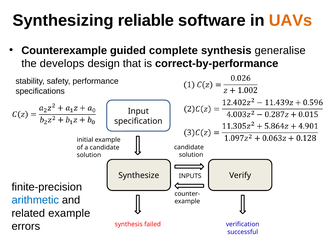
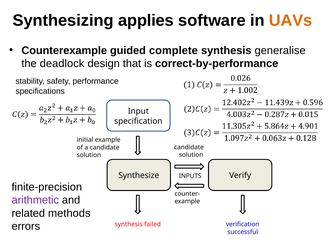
reliable: reliable -> applies
develops: develops -> deadlock
arithmetic colour: blue -> purple
related example: example -> methods
